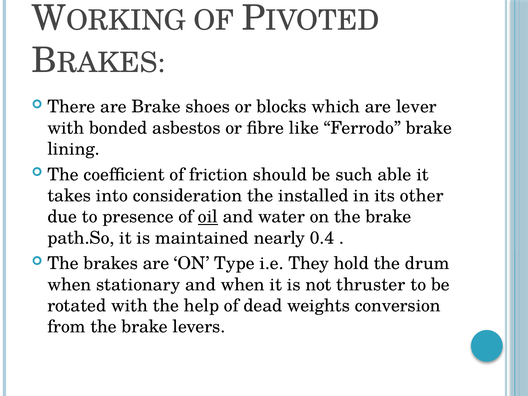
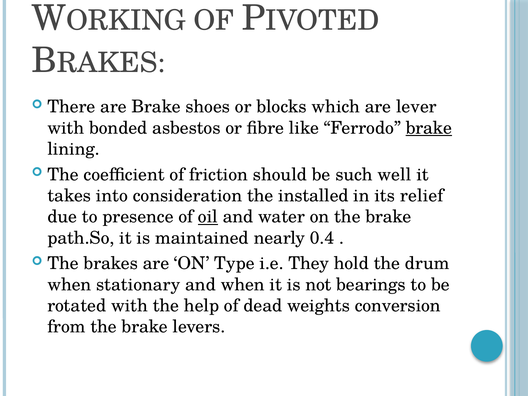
brake at (429, 128) underline: none -> present
able: able -> well
other: other -> relief
thruster: thruster -> bearings
